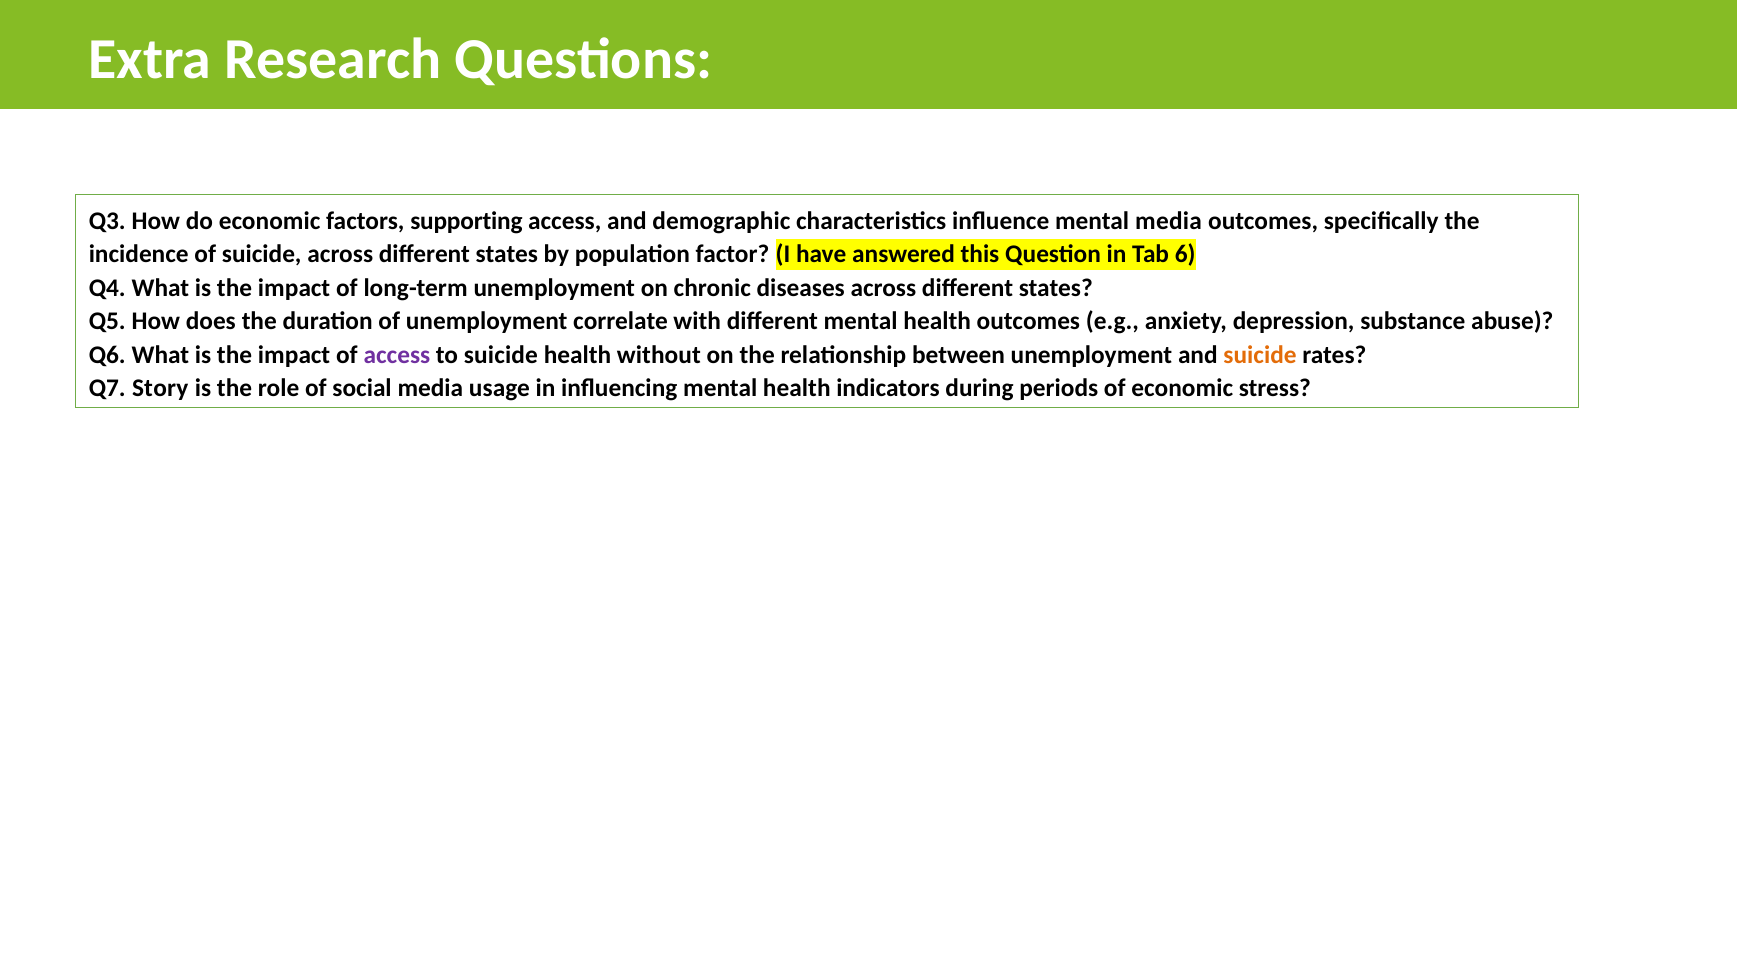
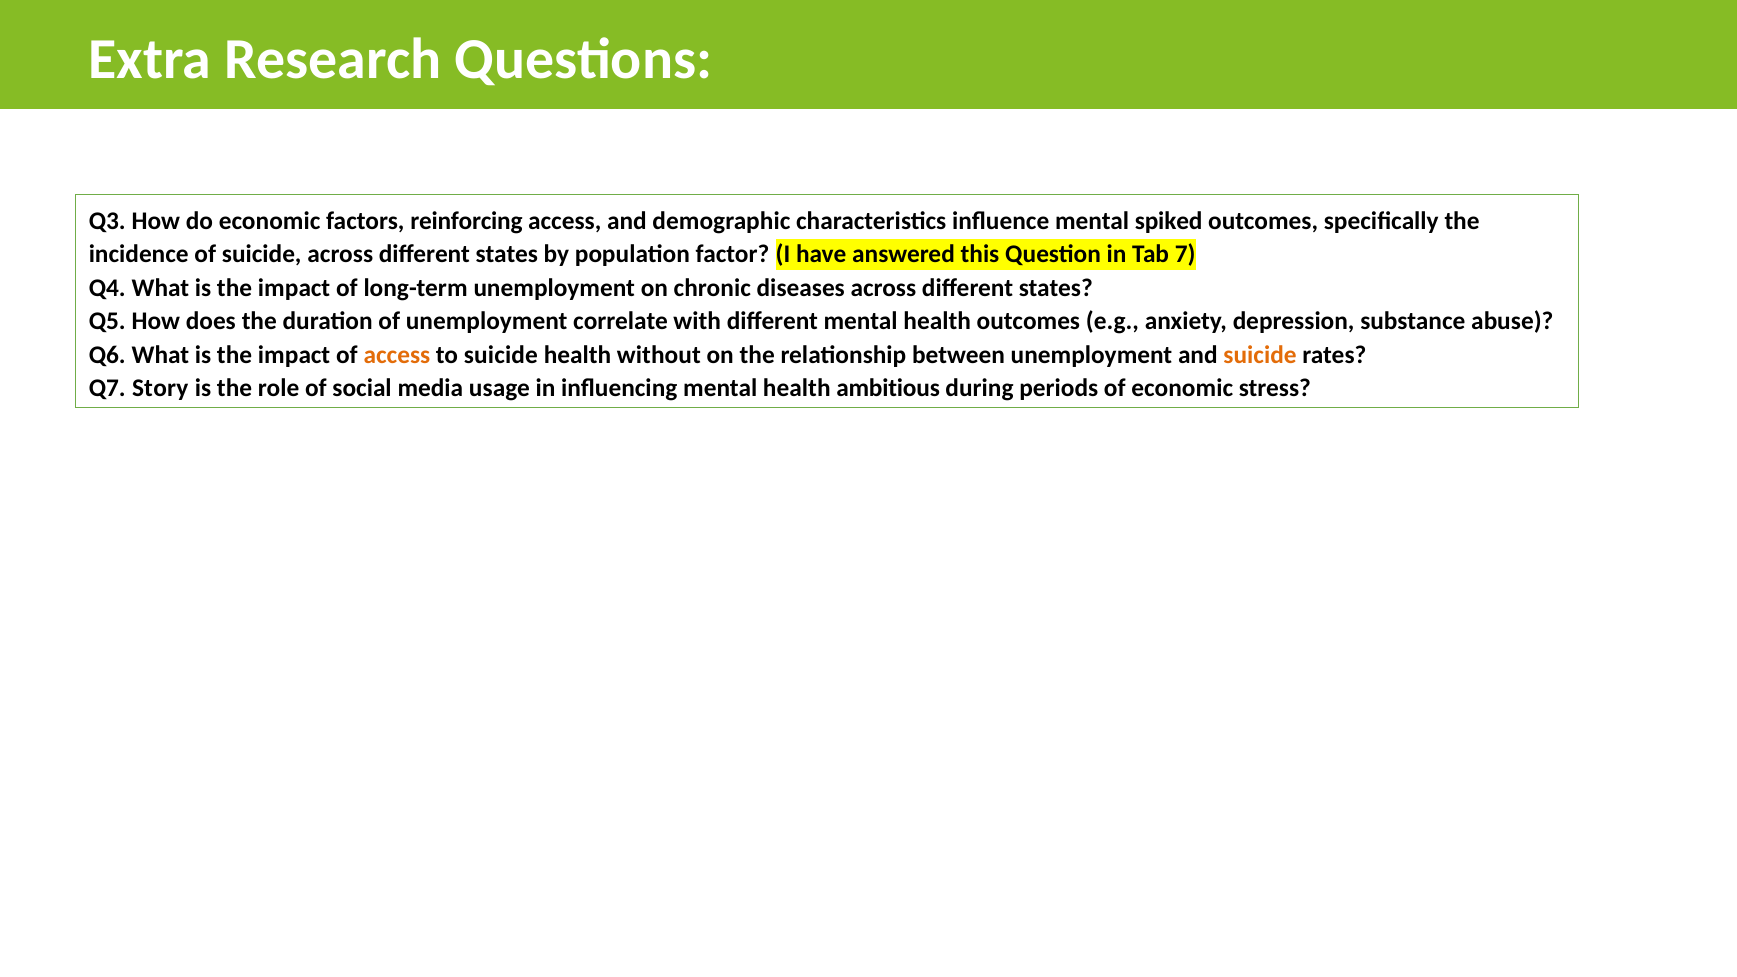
supporting: supporting -> reinforcing
mental media: media -> spiked
6: 6 -> 7
access at (397, 355) colour: purple -> orange
indicators: indicators -> ambitious
